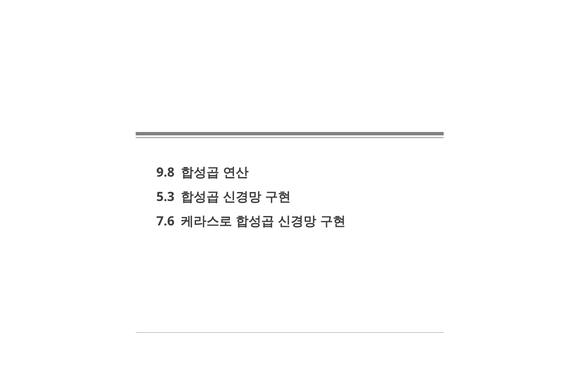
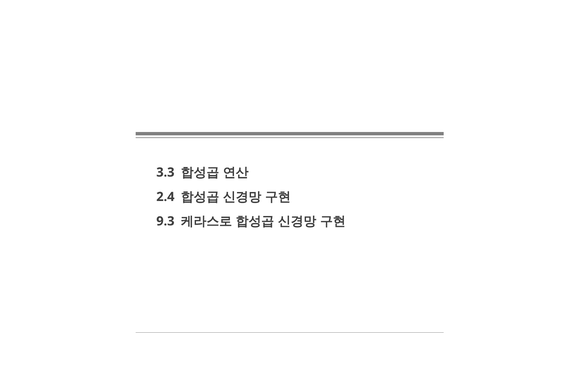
9.8: 9.8 -> 3.3
5.3: 5.3 -> 2.4
7.6: 7.6 -> 9.3
